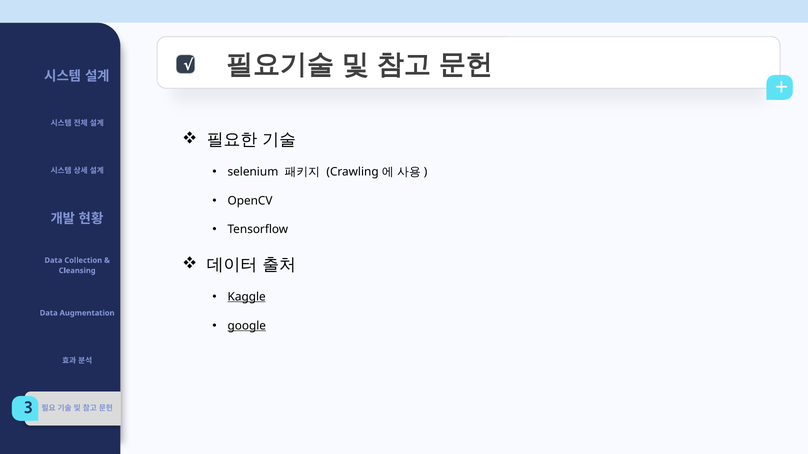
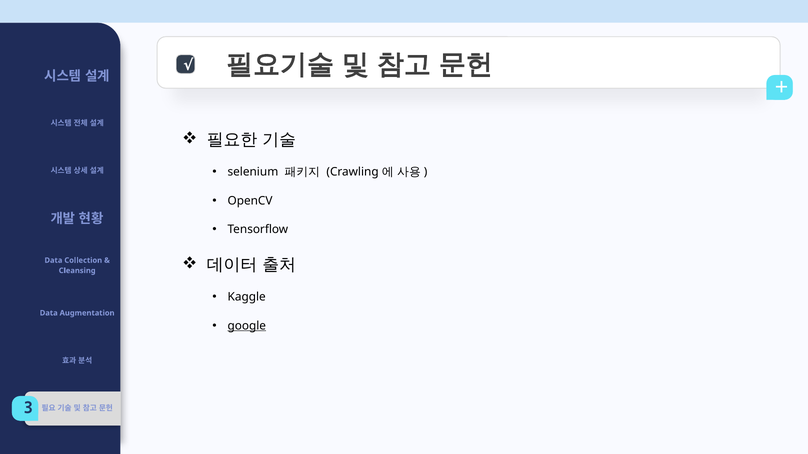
Kaggle underline: present -> none
